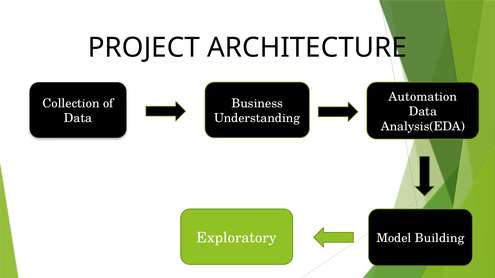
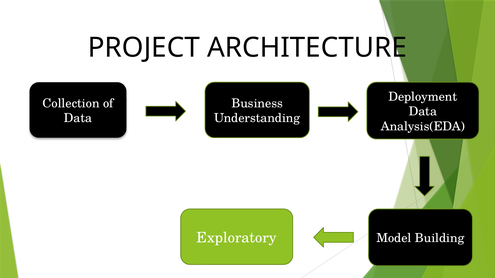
Automation: Automation -> Deployment
